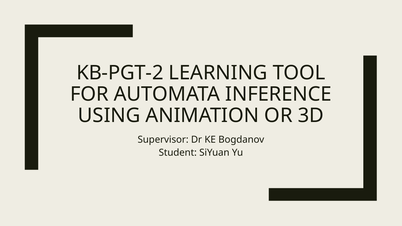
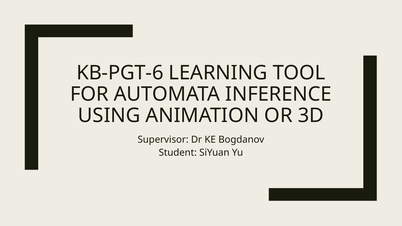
KB-PGT-2: KB-PGT-2 -> KB-PGT-6
